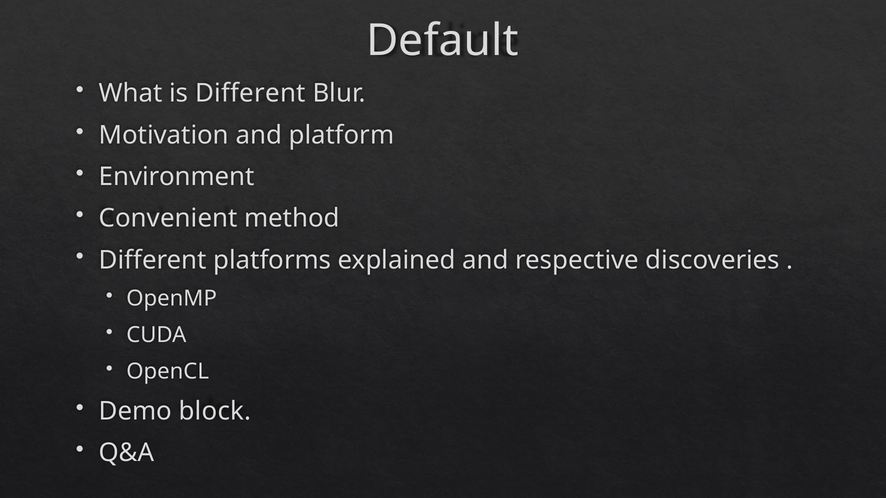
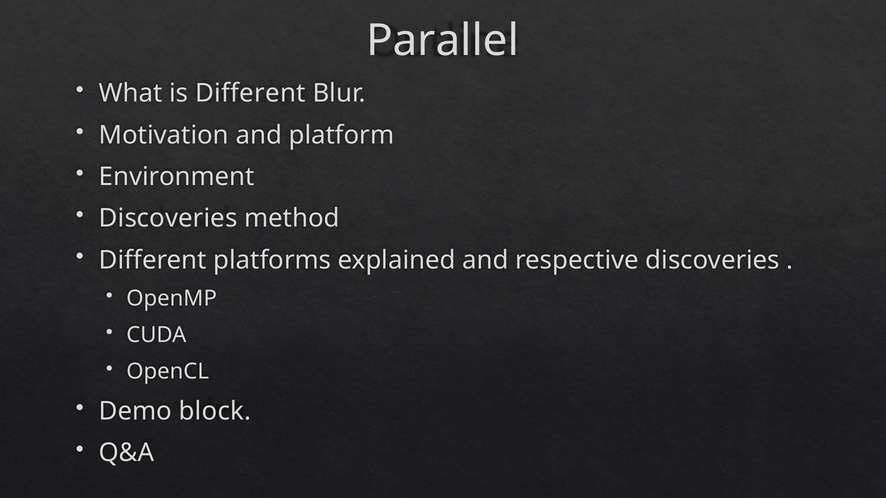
Default: Default -> Parallel
Convenient at (168, 219): Convenient -> Discoveries
